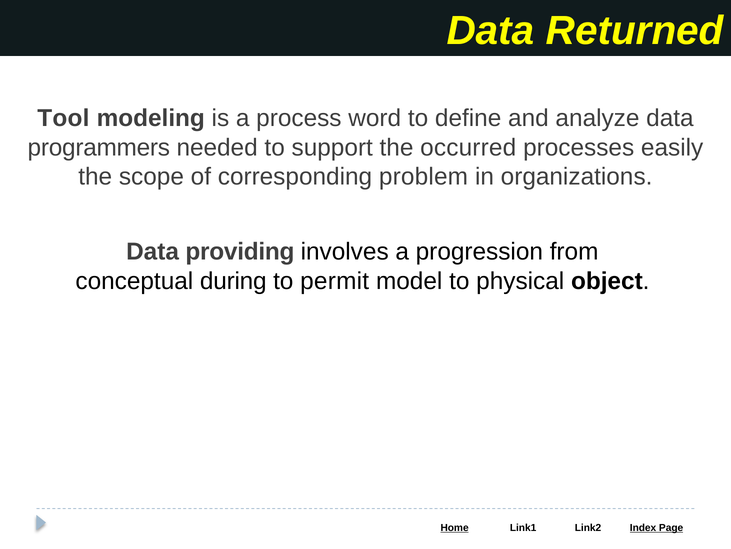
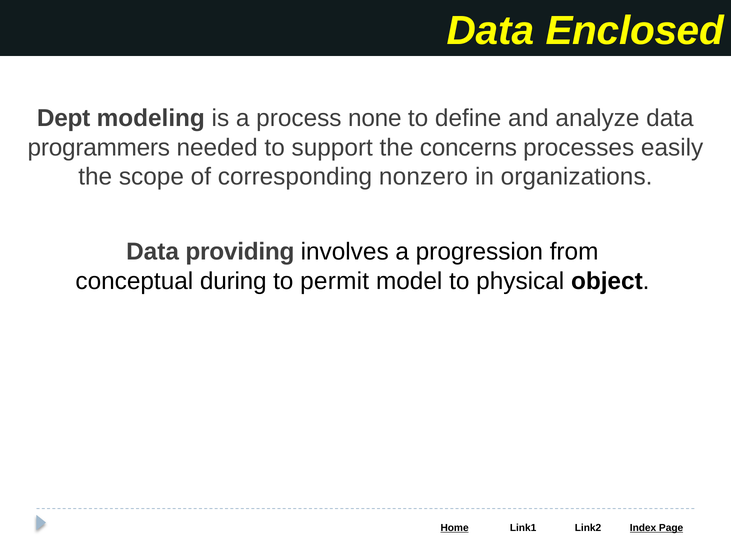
Returned: Returned -> Enclosed
Tool: Tool -> Dept
word: word -> none
occurred: occurred -> concerns
problem: problem -> nonzero
